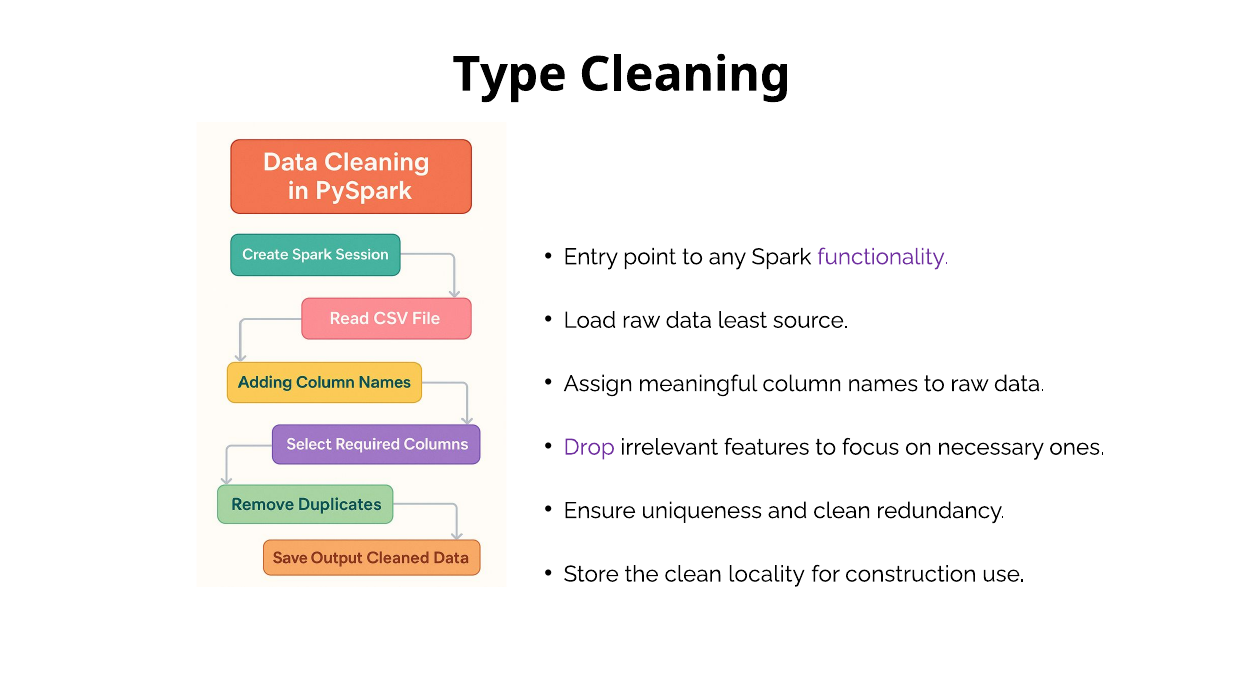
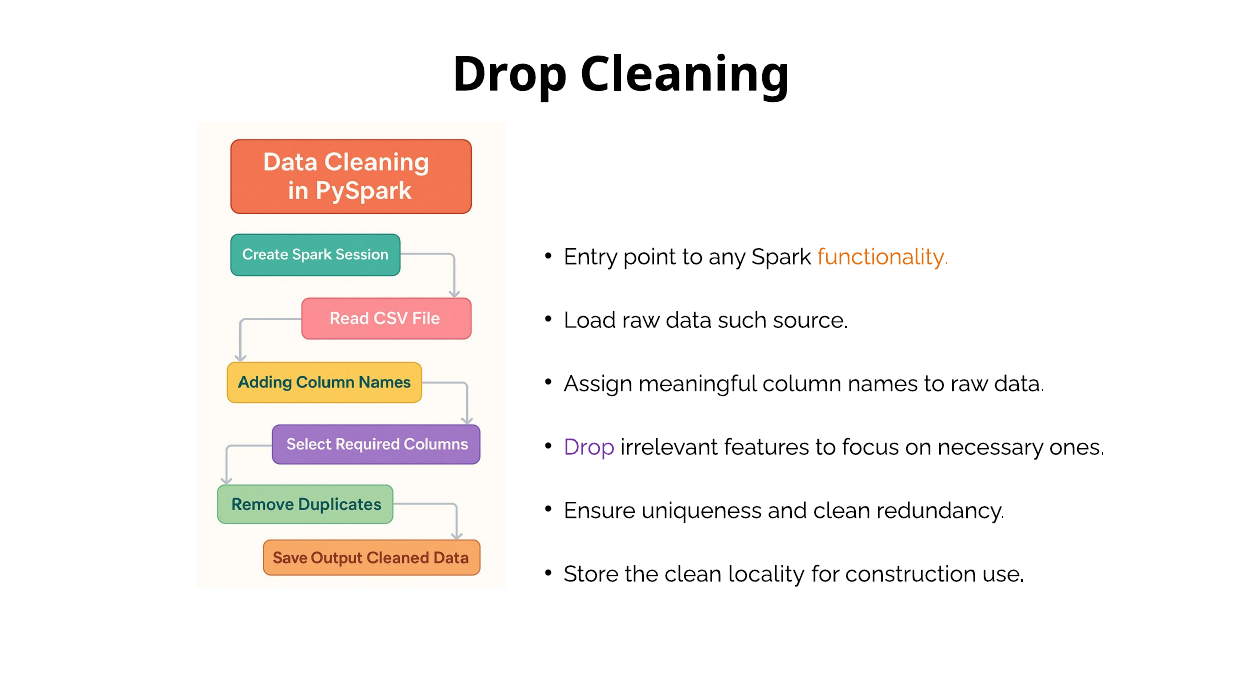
Type at (510, 75): Type -> Drop
functionality colour: purple -> orange
least: least -> such
